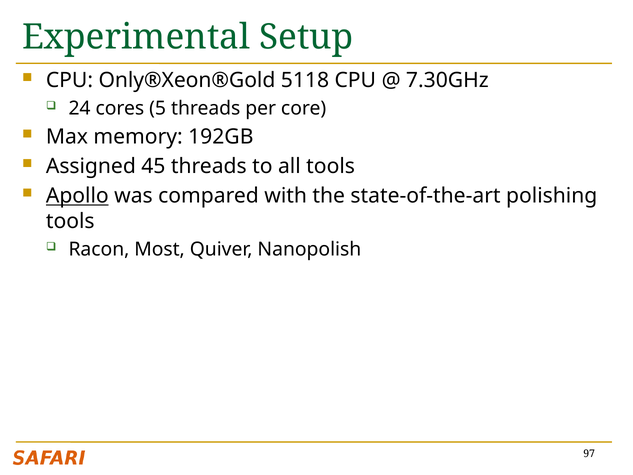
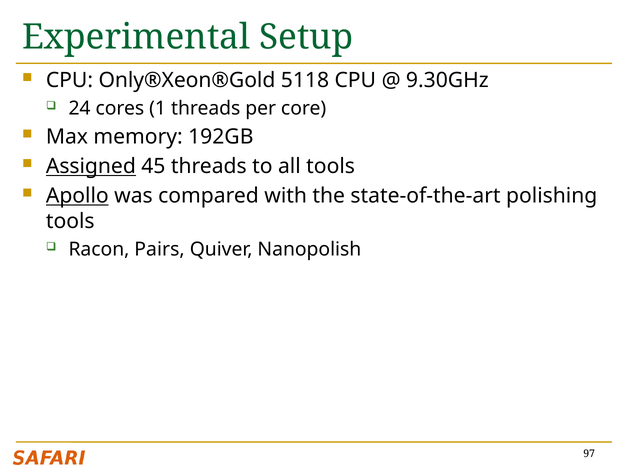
7.30GHz: 7.30GHz -> 9.30GHz
5: 5 -> 1
Assigned underline: none -> present
Most: Most -> Pairs
